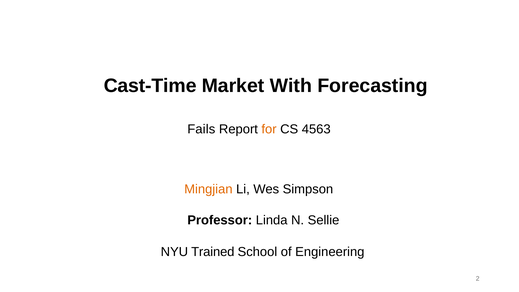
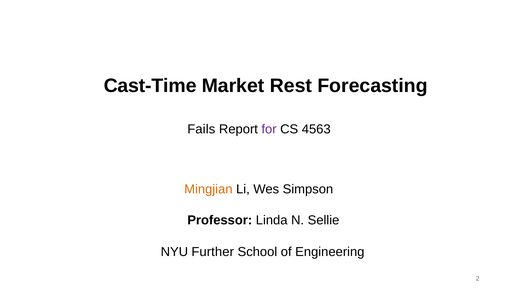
With: With -> Rest
for colour: orange -> purple
Trained: Trained -> Further
